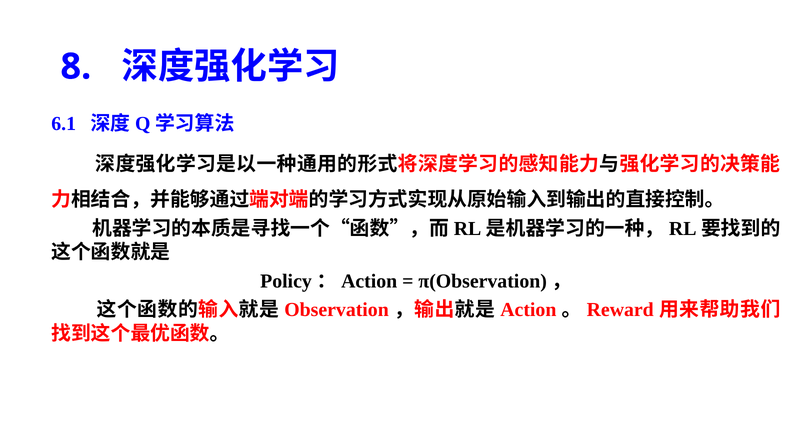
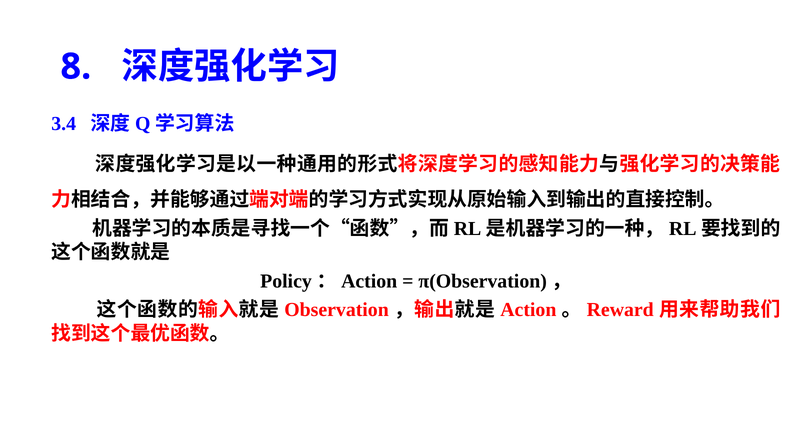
6.1: 6.1 -> 3.4
